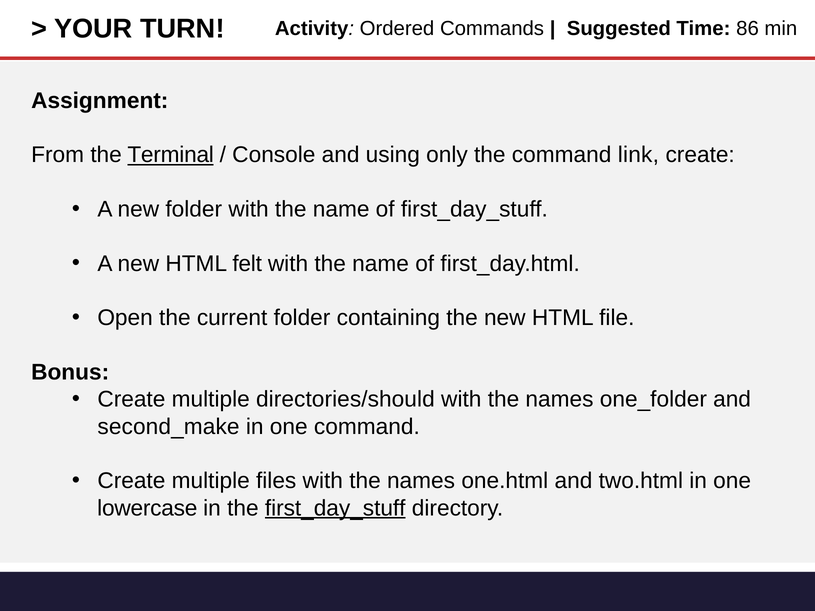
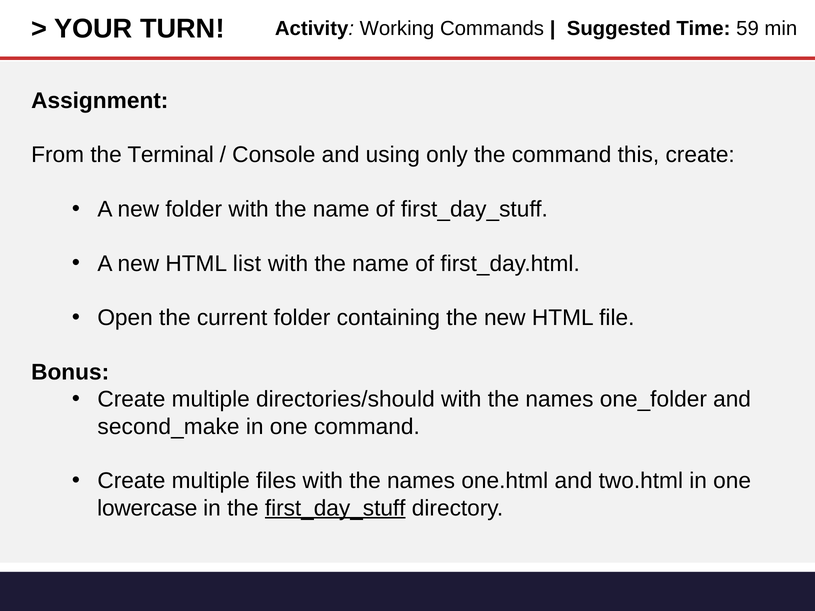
Ordered: Ordered -> Working
86: 86 -> 59
Terminal underline: present -> none
link: link -> this
felt: felt -> list
